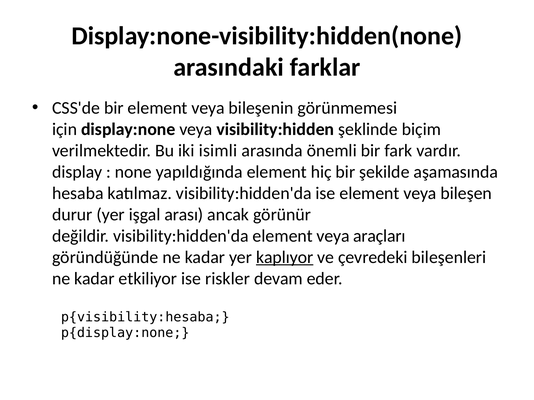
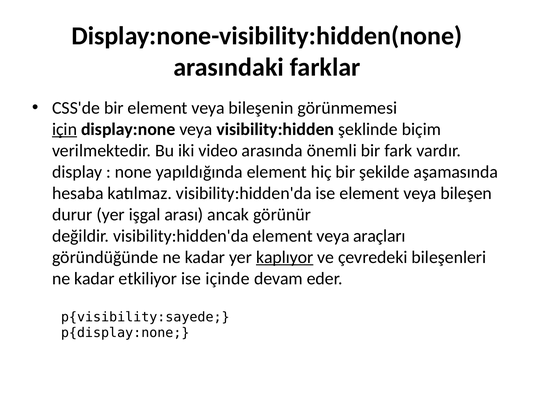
için underline: none -> present
isimli: isimli -> video
riskler: riskler -> içinde
p{visibility:hesaba: p{visibility:hesaba -> p{visibility:sayede
